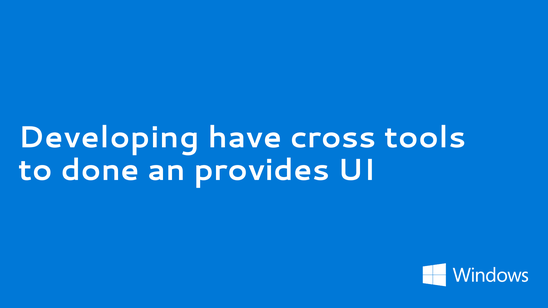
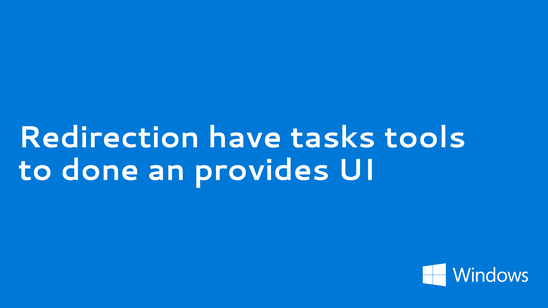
Developing: Developing -> Redirection
cross: cross -> tasks
